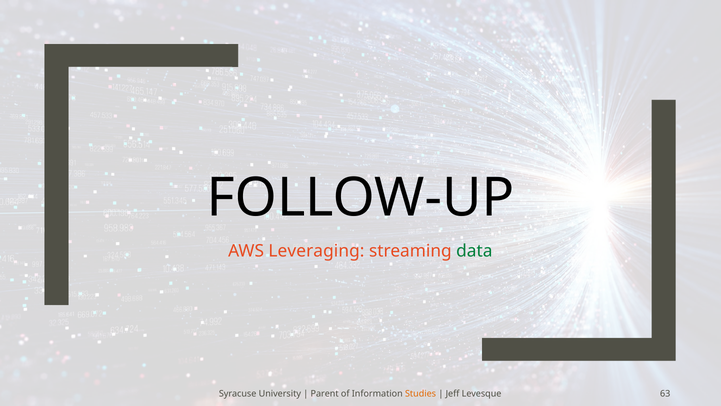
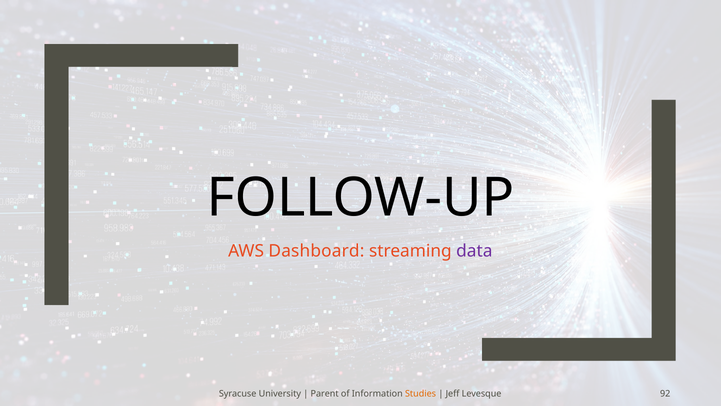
Leveraging: Leveraging -> Dashboard
data colour: green -> purple
63: 63 -> 92
